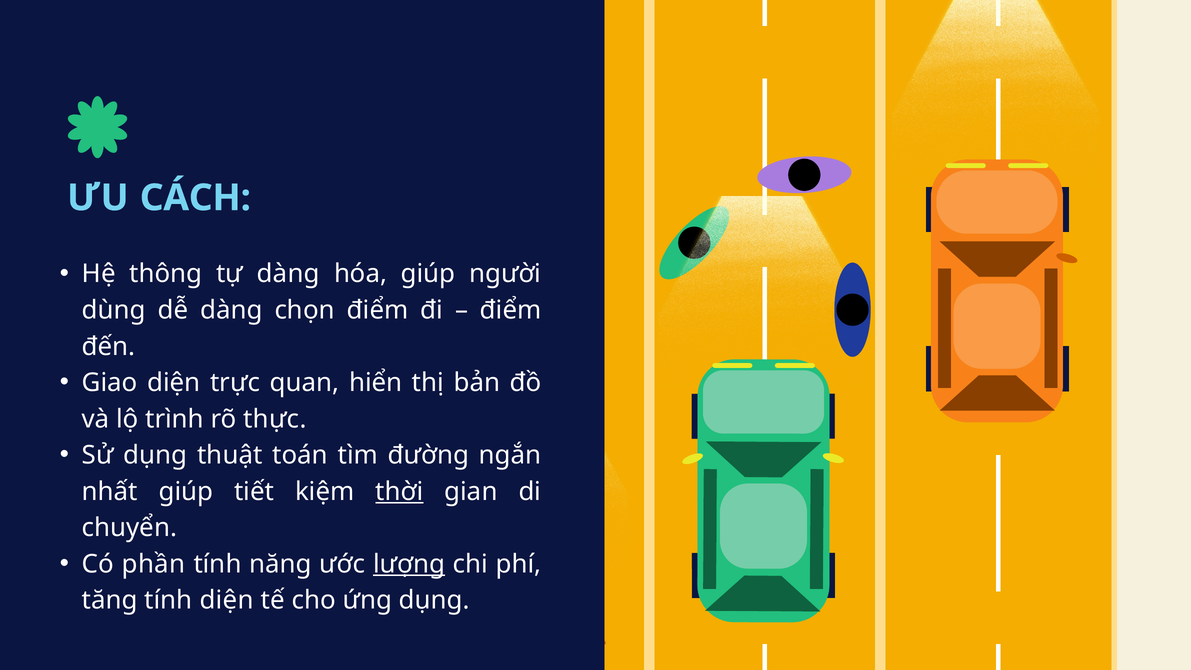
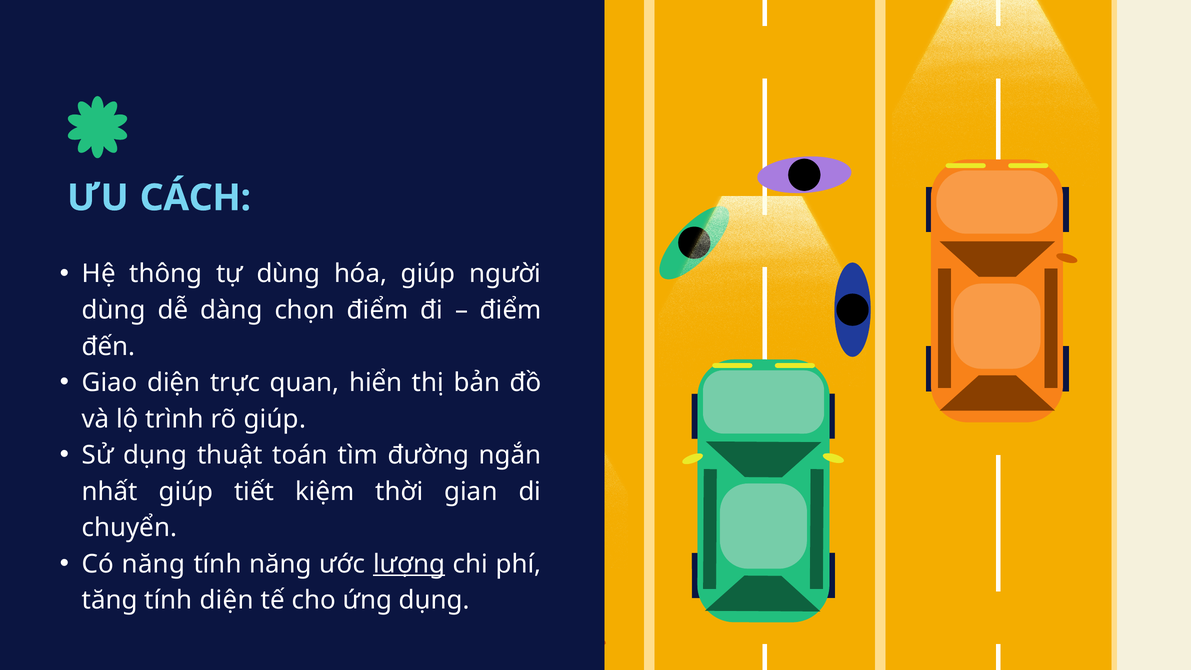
tự dàng: dàng -> dùng
rõ thực: thực -> giúp
thời underline: present -> none
Có phần: phần -> năng
